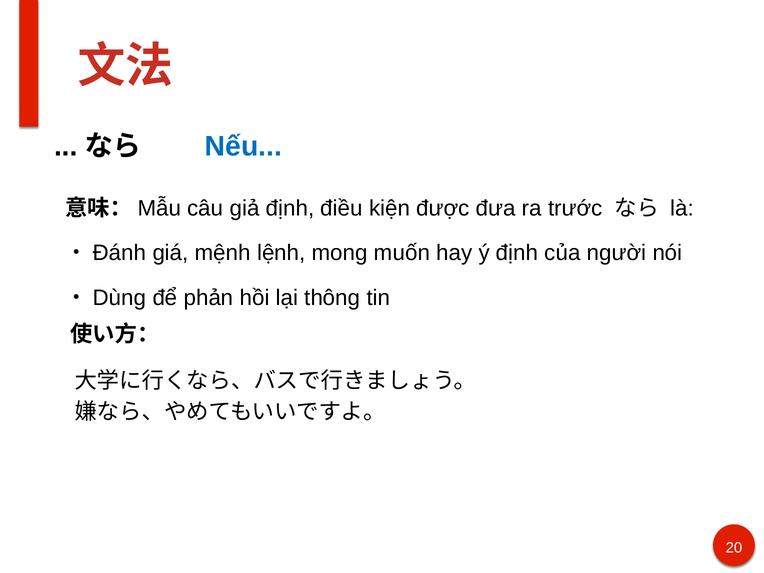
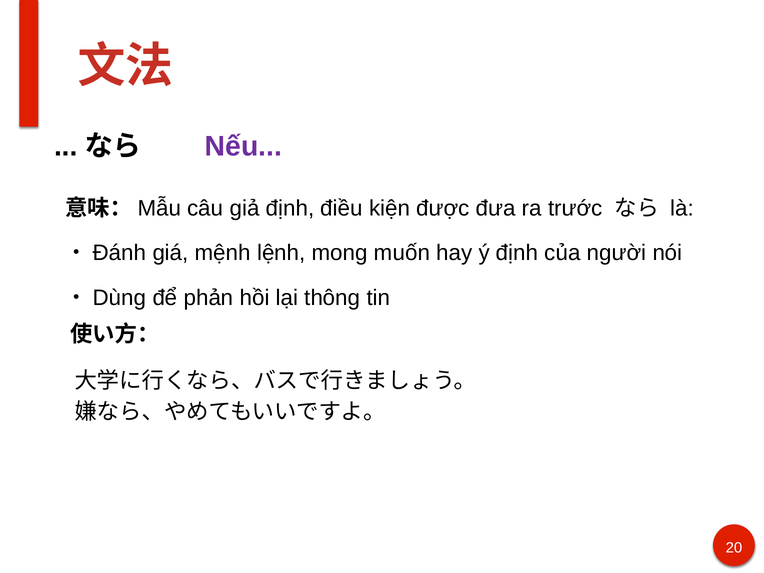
Nếu colour: blue -> purple
